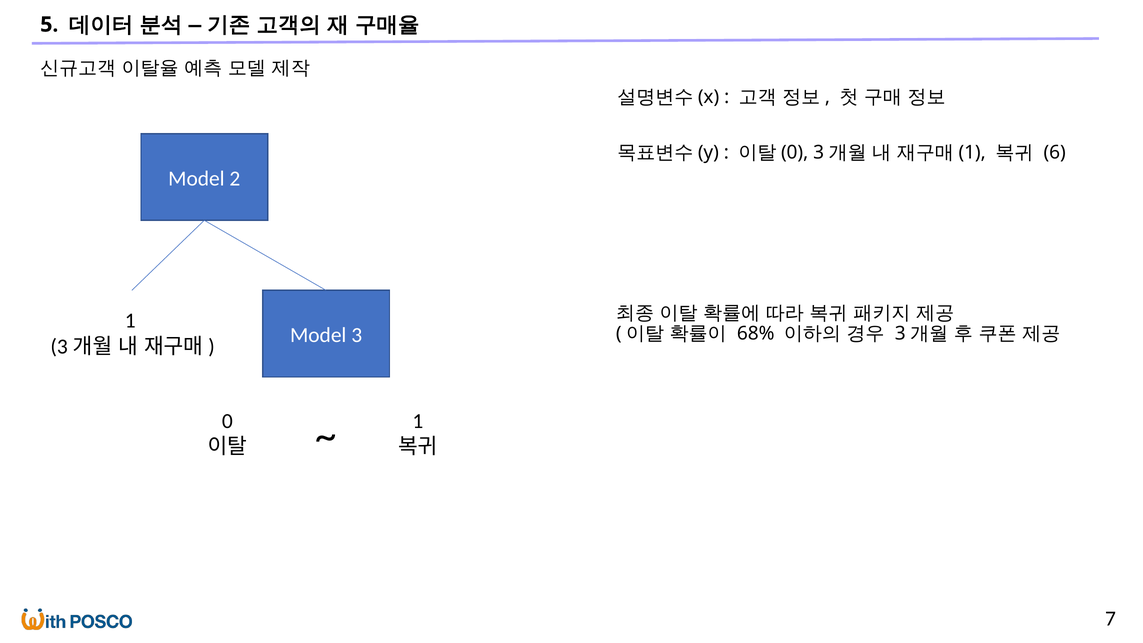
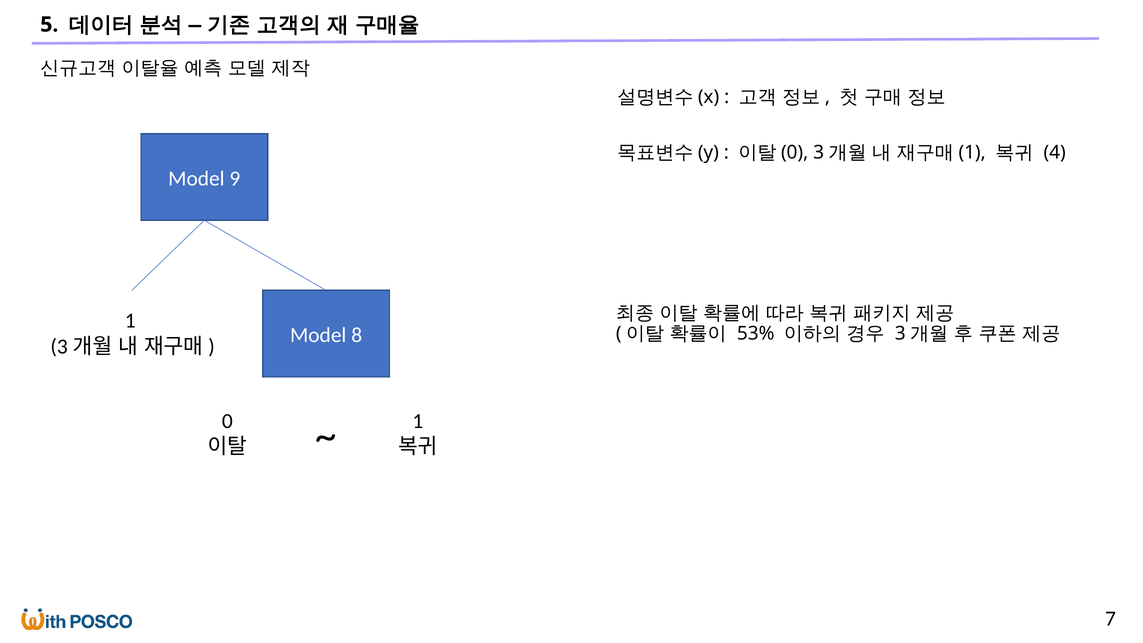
6: 6 -> 4
2: 2 -> 9
3: 3 -> 8
68%: 68% -> 53%
